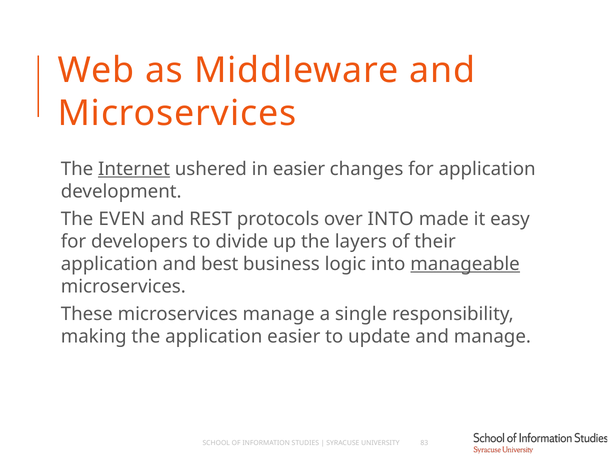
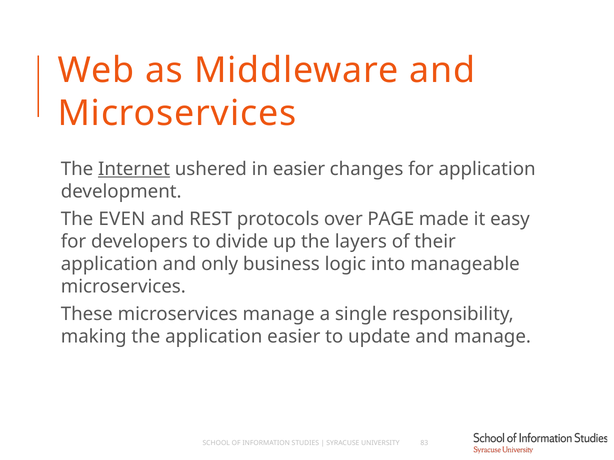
over INTO: INTO -> PAGE
best: best -> only
manageable underline: present -> none
